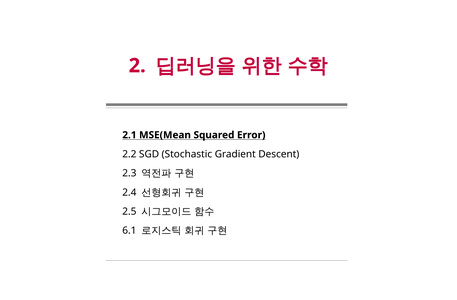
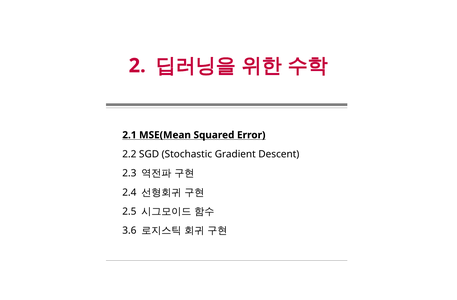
6.1: 6.1 -> 3.6
